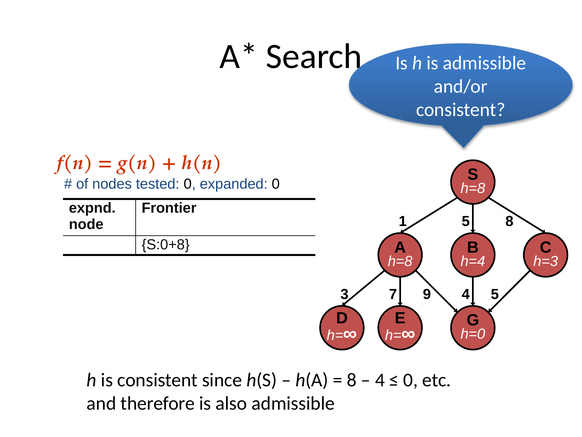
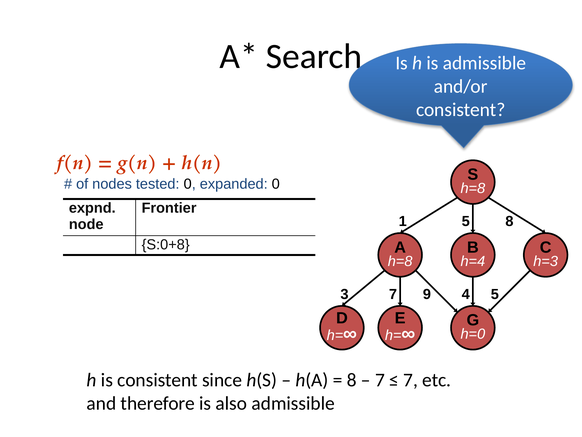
4 at (380, 380): 4 -> 7
0 at (411, 380): 0 -> 7
